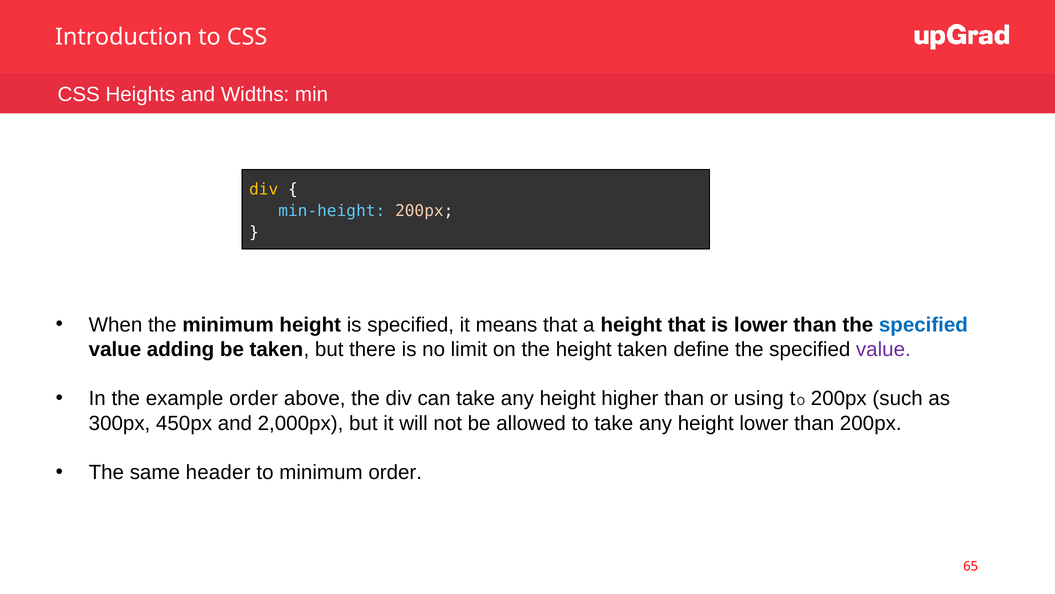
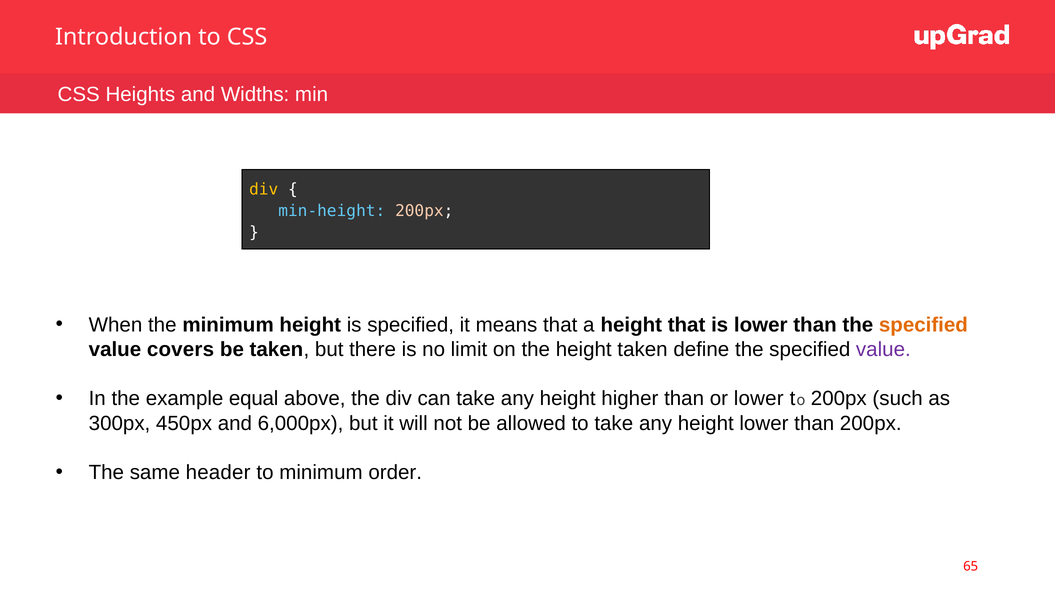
specified at (923, 324) colour: blue -> orange
adding: adding -> covers
example order: order -> equal
or using: using -> lower
2,000px: 2,000px -> 6,000px
